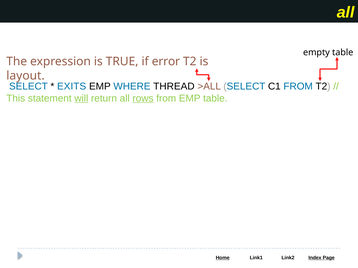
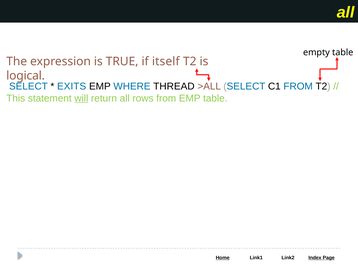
error: error -> itself
layout: layout -> logical
rows underline: present -> none
